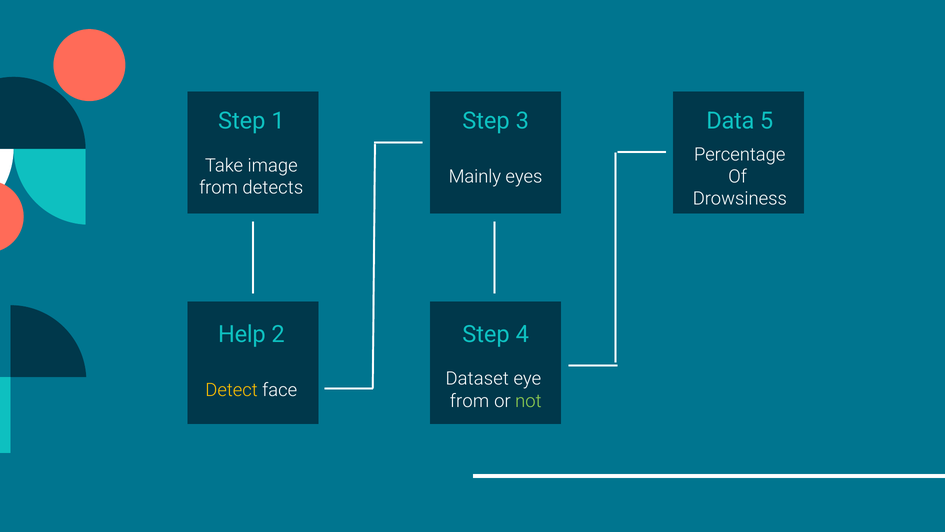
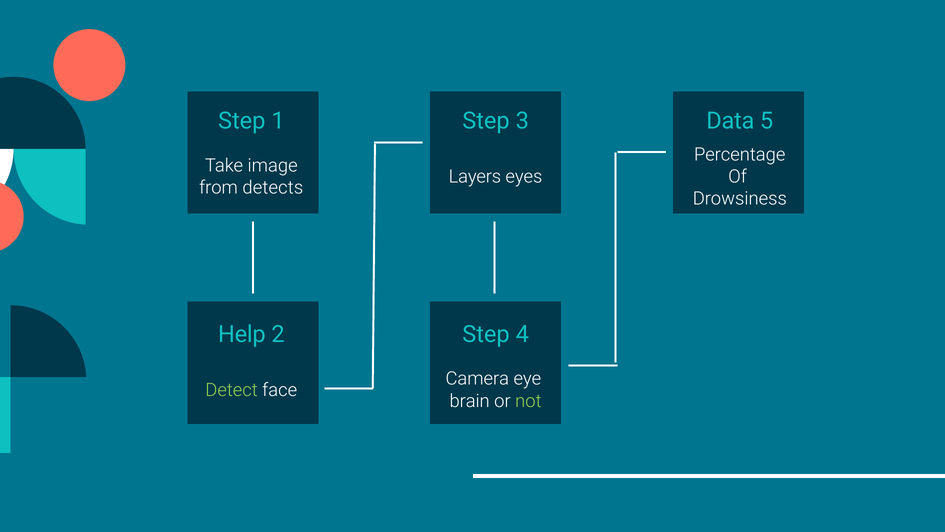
Mainly: Mainly -> Layers
Dataset: Dataset -> Camera
Detect colour: yellow -> light green
from at (470, 401): from -> brain
